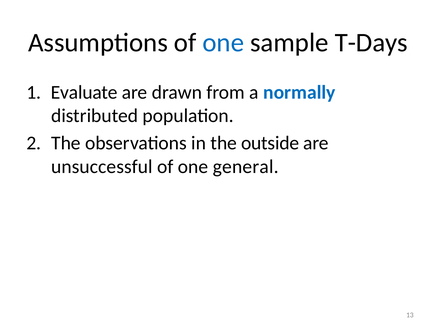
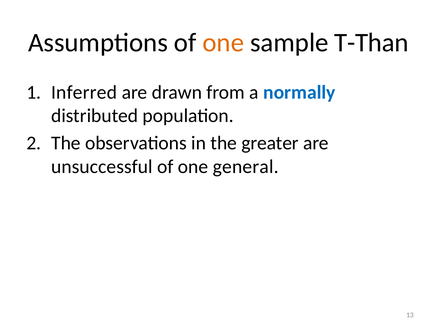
one at (223, 43) colour: blue -> orange
T-Days: T-Days -> T-Than
Evaluate: Evaluate -> Inferred
outside: outside -> greater
